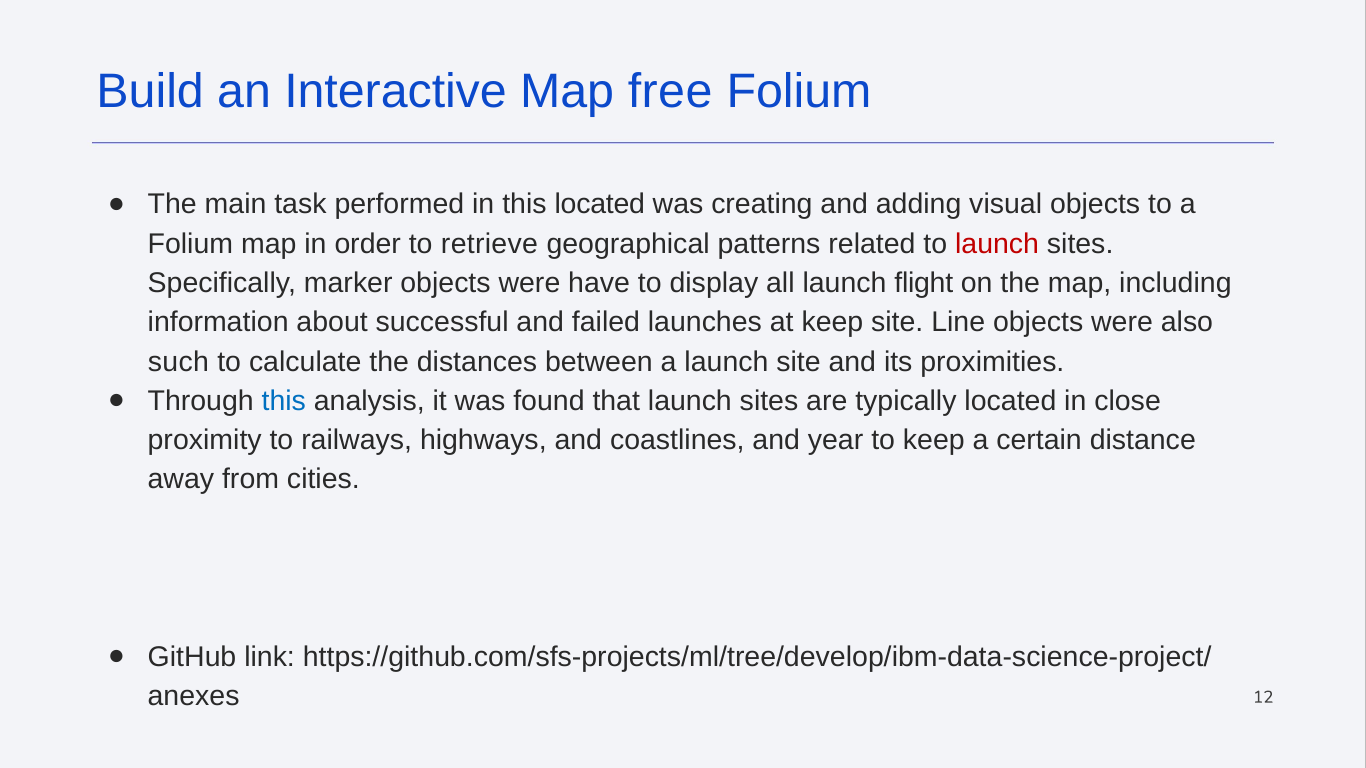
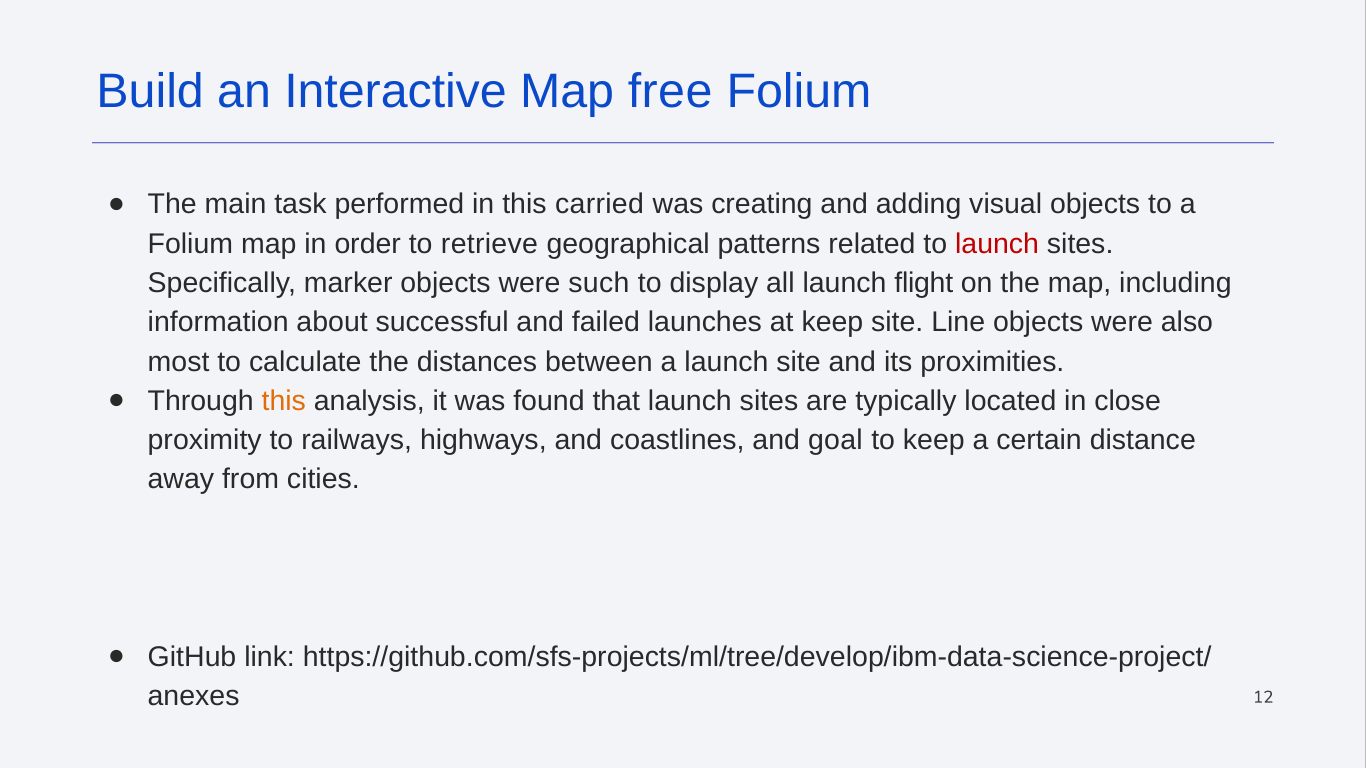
this located: located -> carried
have: have -> such
such: such -> most
this at (284, 401) colour: blue -> orange
year: year -> goal
